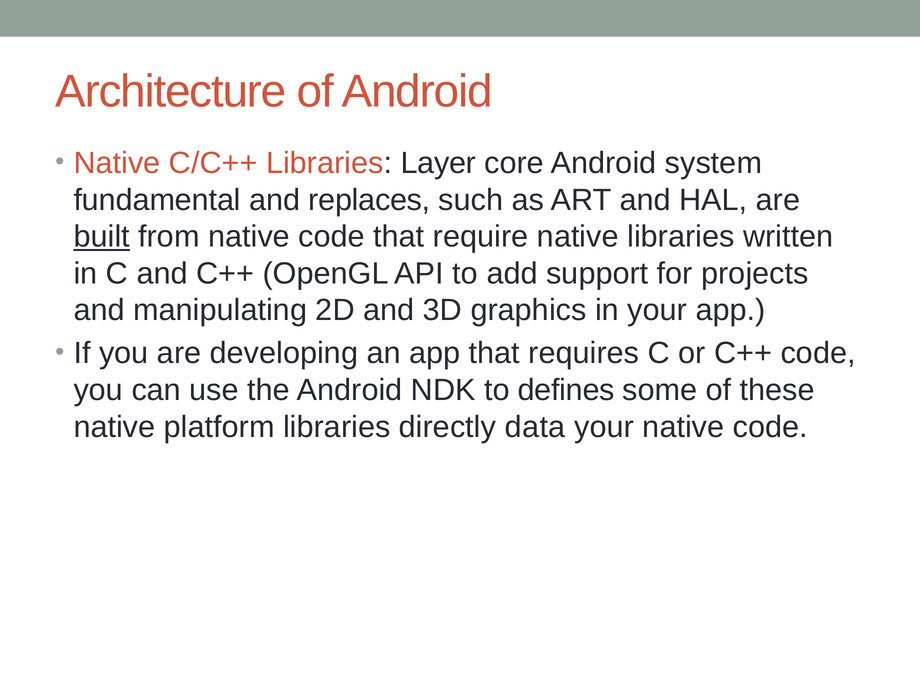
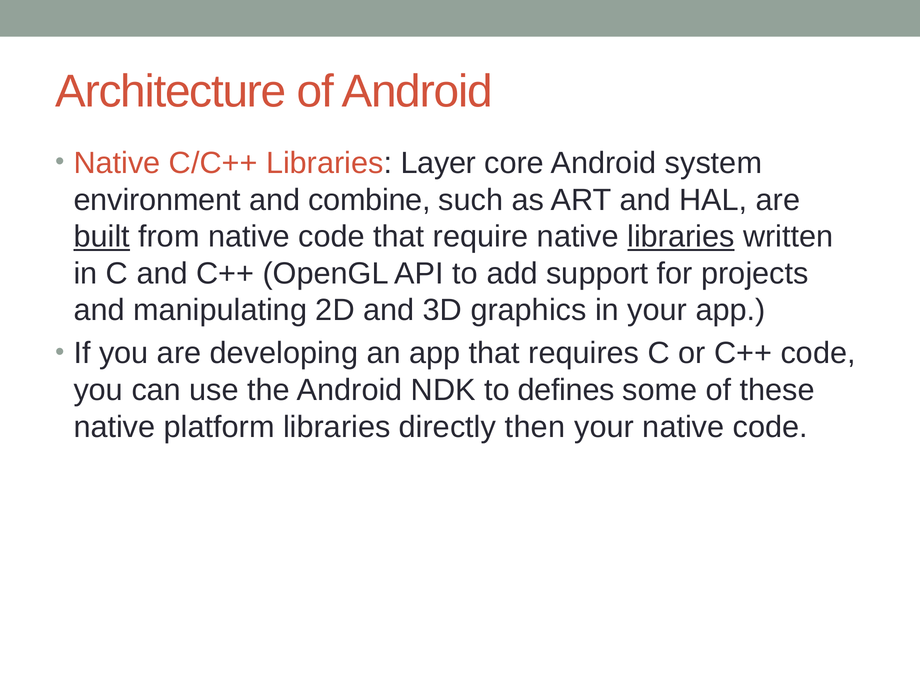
fundamental: fundamental -> environment
replaces: replaces -> combine
libraries at (681, 237) underline: none -> present
data: data -> then
